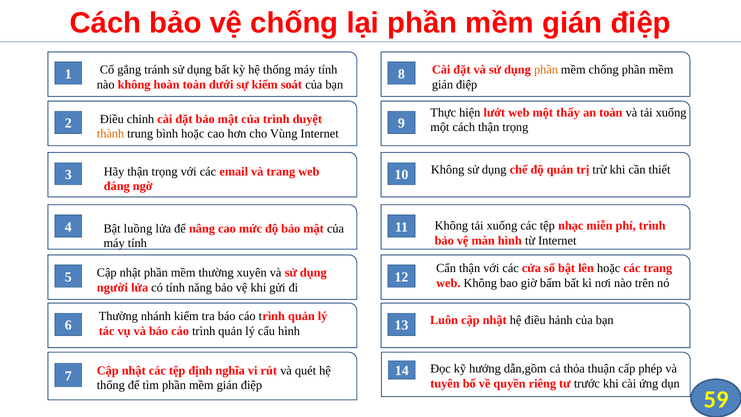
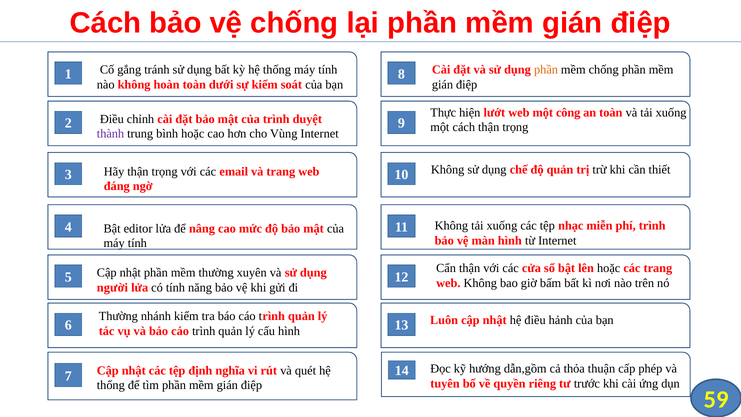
thấy: thấy -> công
thành colour: orange -> purple
luồng: luồng -> editor
